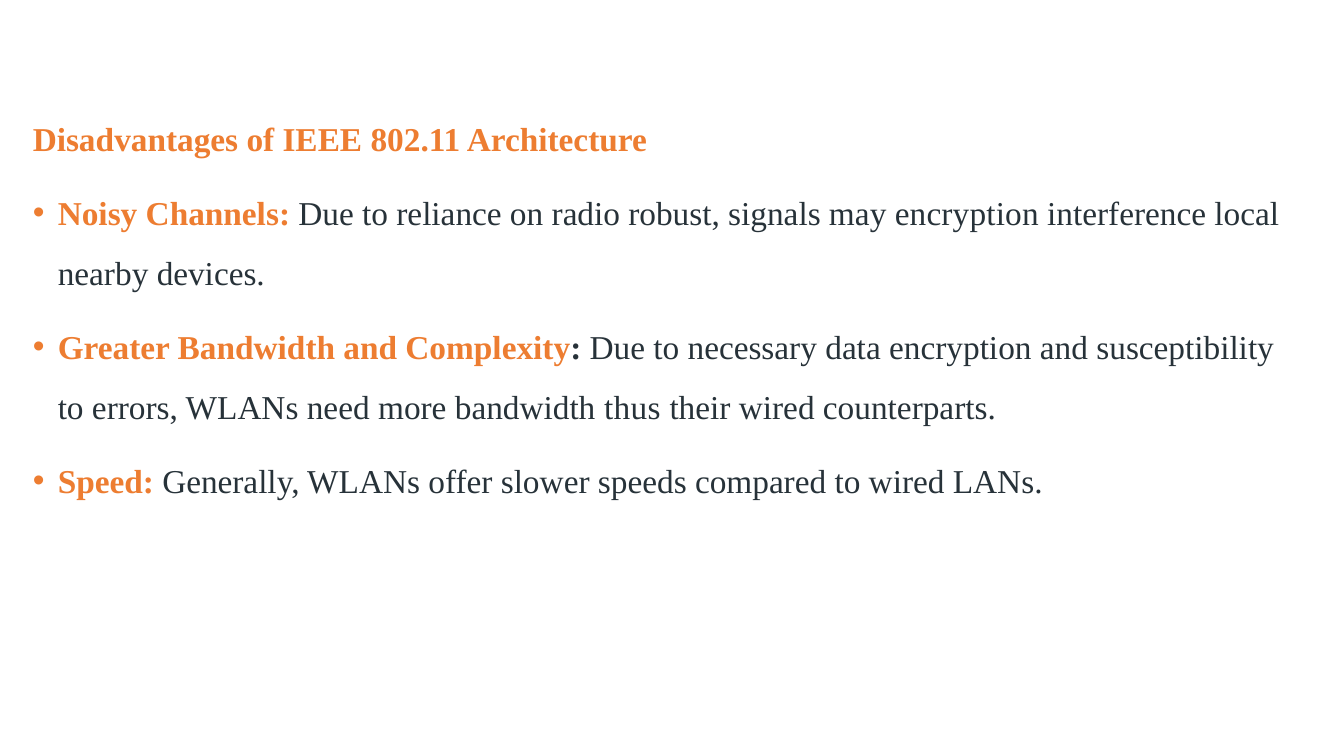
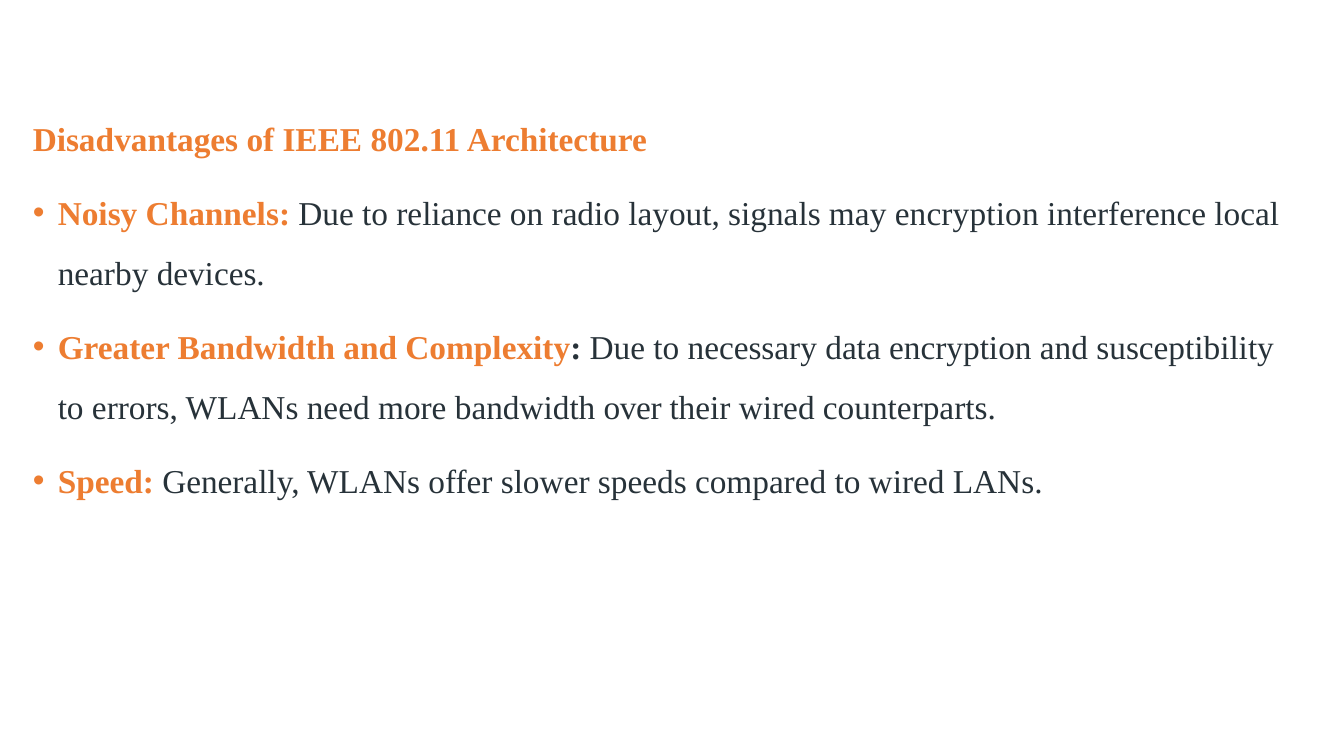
robust: robust -> layout
thus: thus -> over
